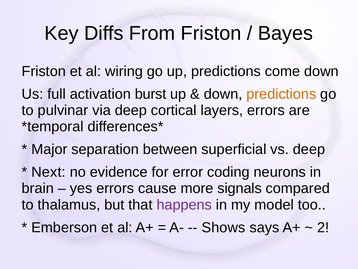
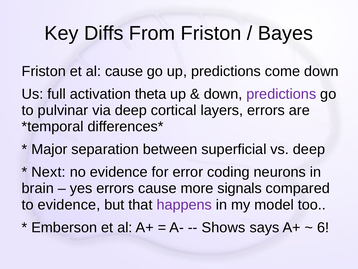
al wiring: wiring -> cause
burst: burst -> theta
predictions at (281, 94) colour: orange -> purple
to thalamus: thalamus -> evidence
2: 2 -> 6
